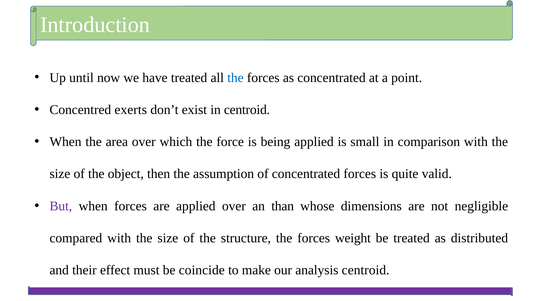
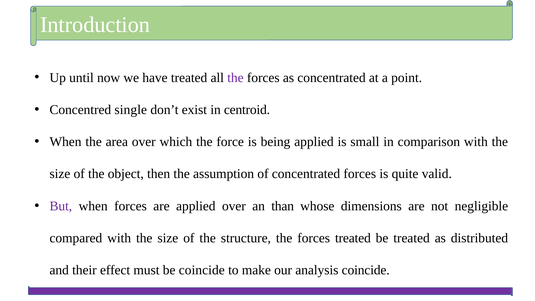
the at (235, 78) colour: blue -> purple
exerts: exerts -> single
forces weight: weight -> treated
analysis centroid: centroid -> coincide
